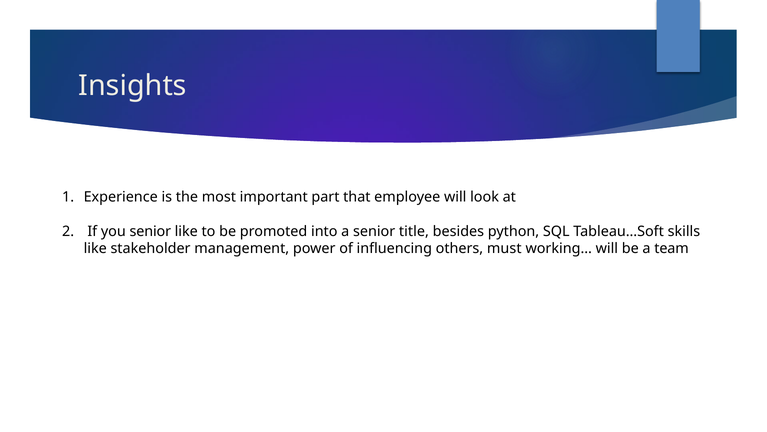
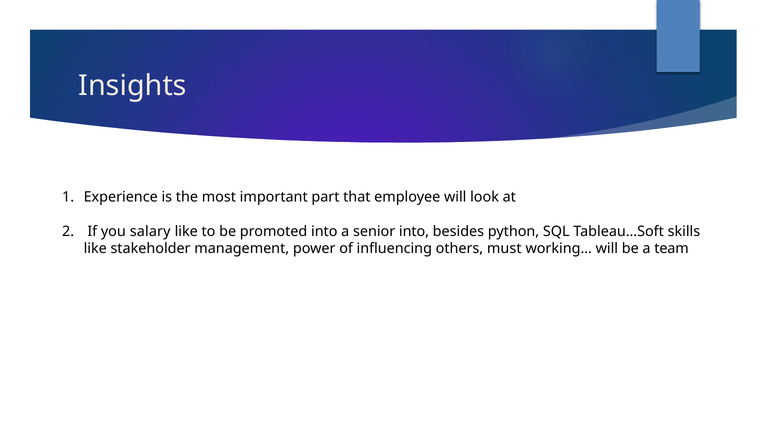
you senior: senior -> salary
senior title: title -> into
